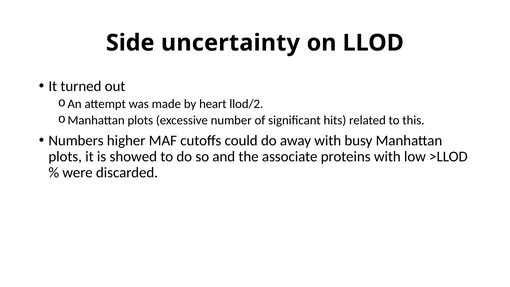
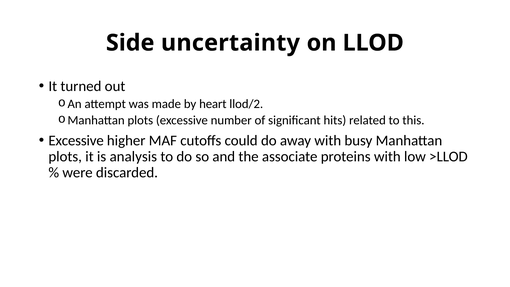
Numbers at (76, 140): Numbers -> Excessive
showed: showed -> analysis
